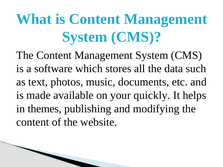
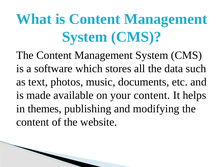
your quickly: quickly -> content
